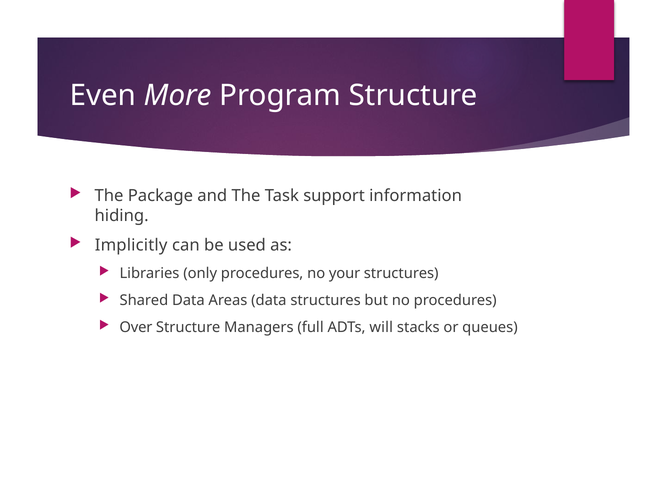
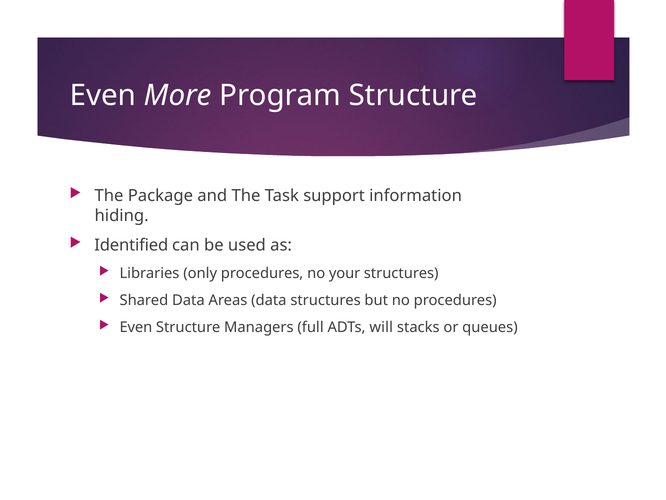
Implicitly: Implicitly -> Identified
Over at (136, 327): Over -> Even
